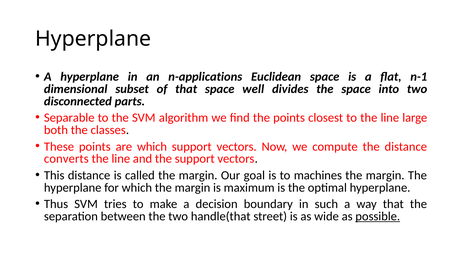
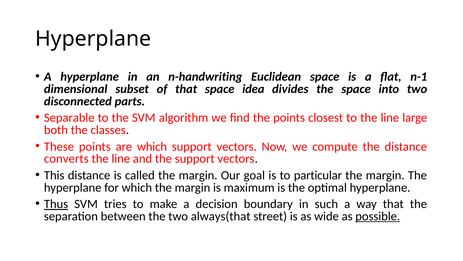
n-applications: n-applications -> n-handwriting
well: well -> idea
machines: machines -> particular
Thus underline: none -> present
handle(that: handle(that -> always(that
